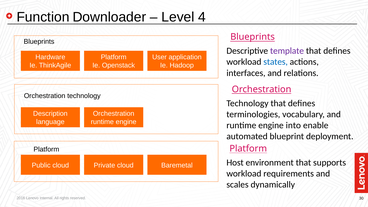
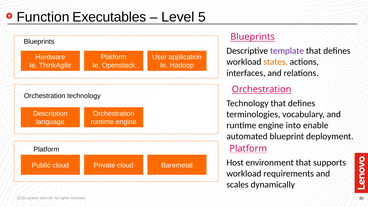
Downloader: Downloader -> Executables
4: 4 -> 5
states colour: blue -> orange
